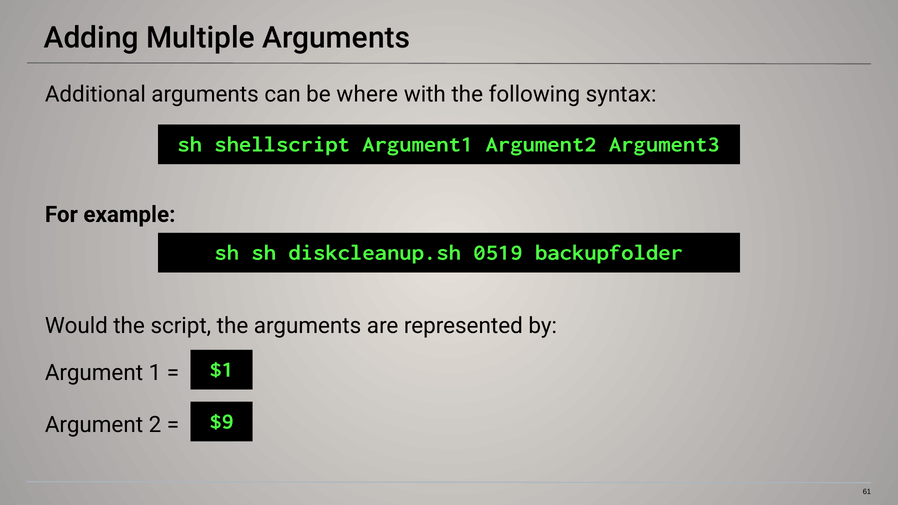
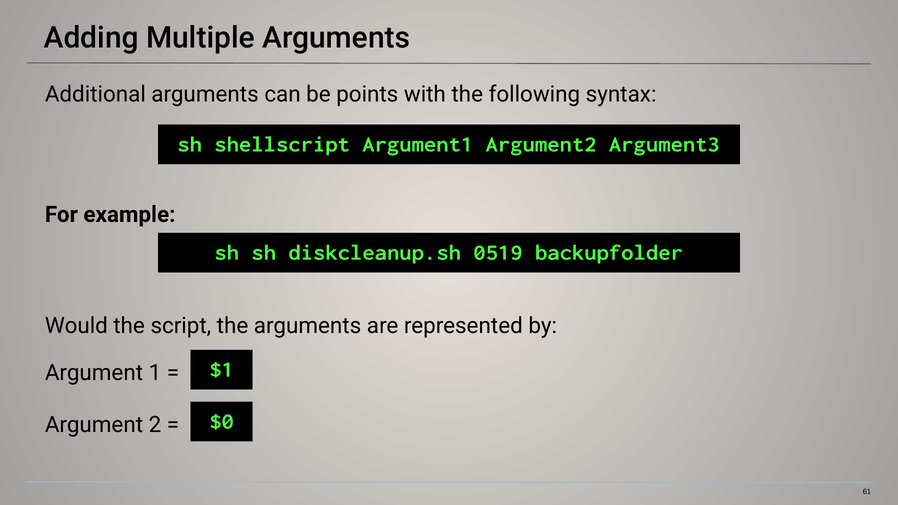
where: where -> points
$9: $9 -> $0
